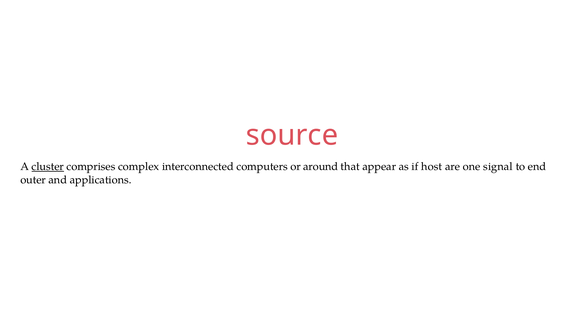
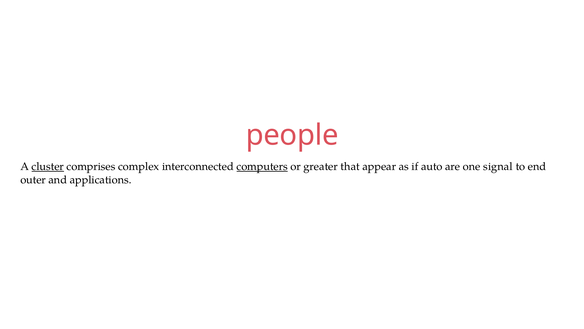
source: source -> people
computers underline: none -> present
around: around -> greater
host: host -> auto
